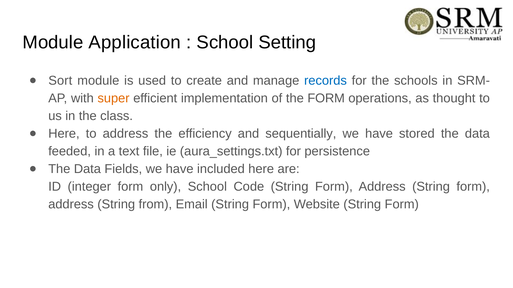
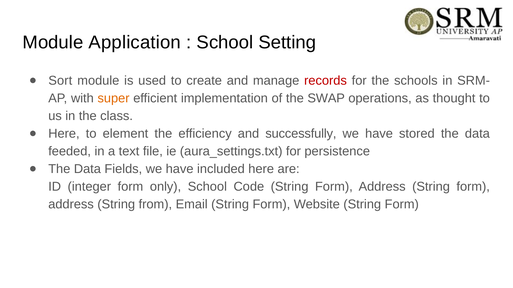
records colour: blue -> red
the FORM: FORM -> SWAP
to address: address -> element
sequentially: sequentially -> successfully
